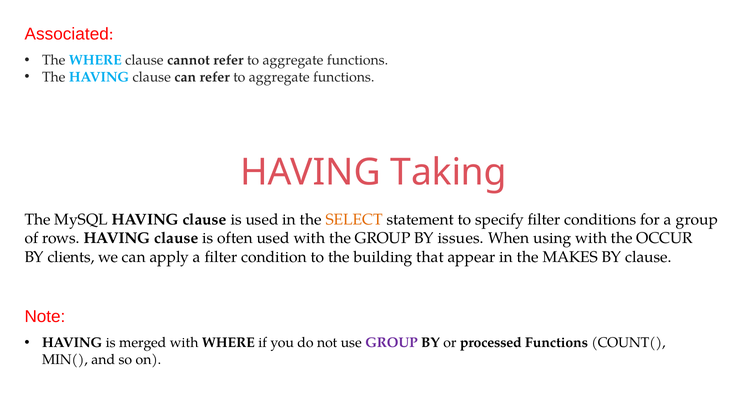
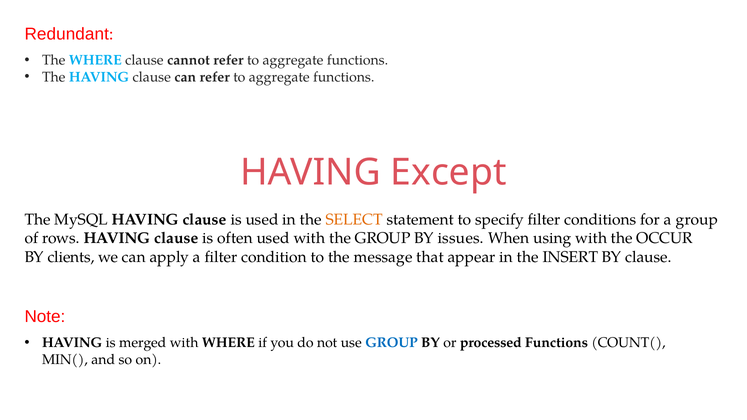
Associated: Associated -> Redundant
Taking: Taking -> Except
building: building -> message
MAKES: MAKES -> INSERT
GROUP at (392, 343) colour: purple -> blue
